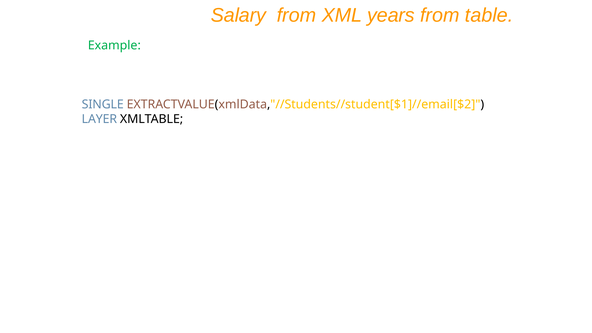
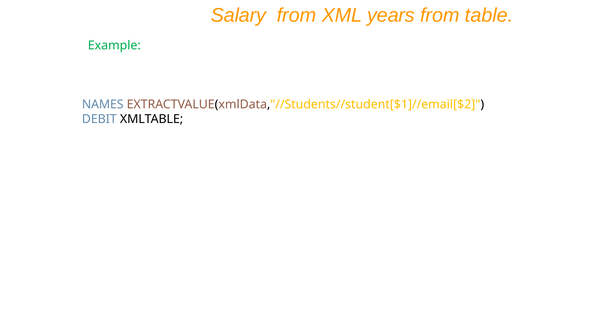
SINGLE: SINGLE -> NAMES
LAYER: LAYER -> DEBIT
